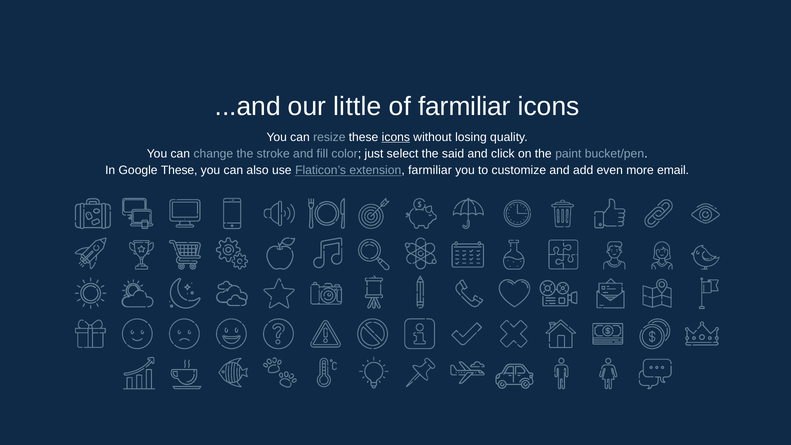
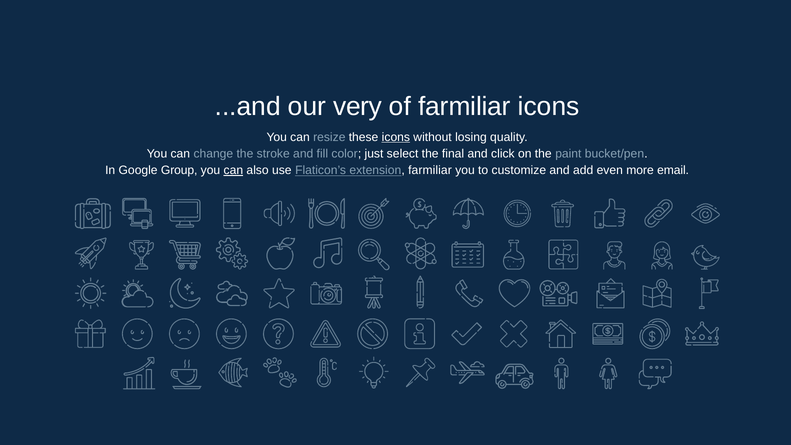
little: little -> very
said: said -> final
Google These: These -> Group
can at (233, 170) underline: none -> present
